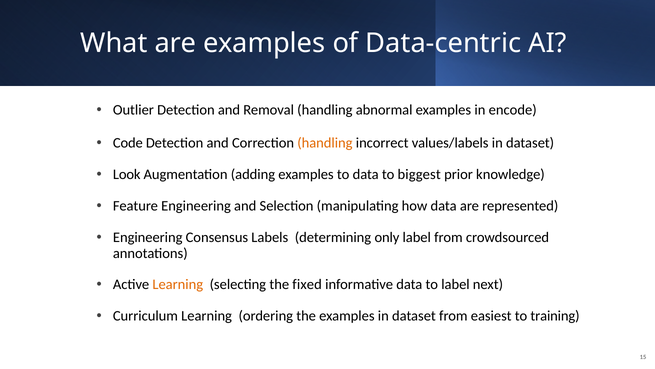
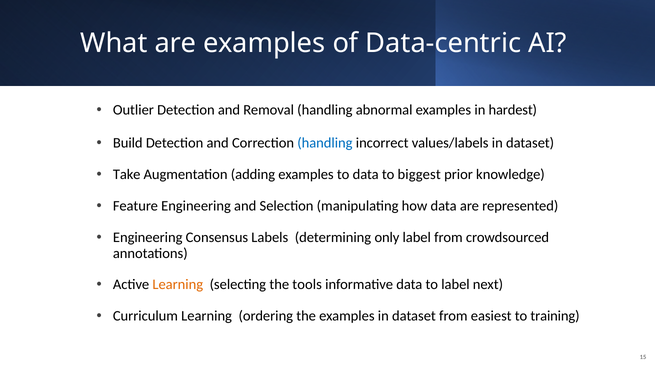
encode: encode -> hardest
Code: Code -> Build
handling at (325, 143) colour: orange -> blue
Look: Look -> Take
fixed: fixed -> tools
